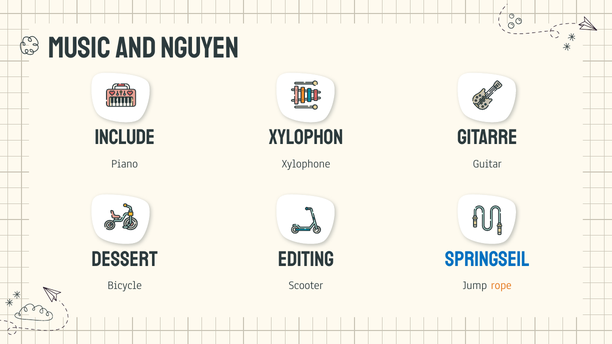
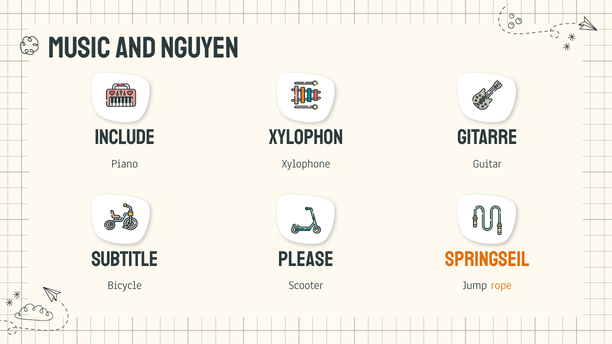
dessert: dessert -> subtitle
EDITING: EDITING -> PLEASE
Springseil colour: blue -> orange
